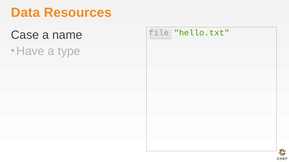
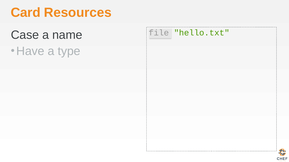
Data: Data -> Card
